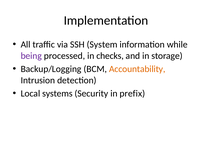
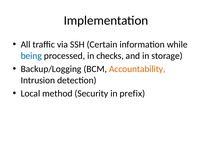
System: System -> Certain
being colour: purple -> blue
systems: systems -> method
